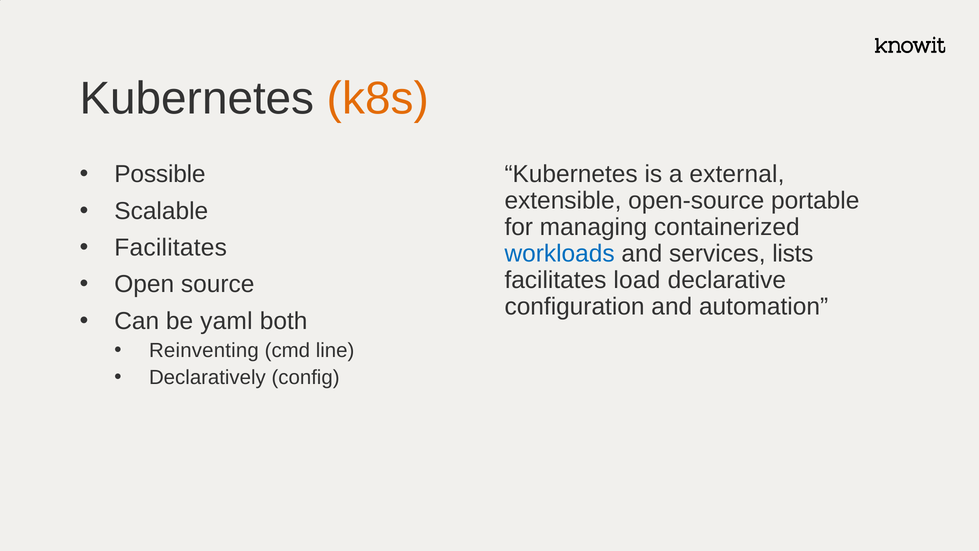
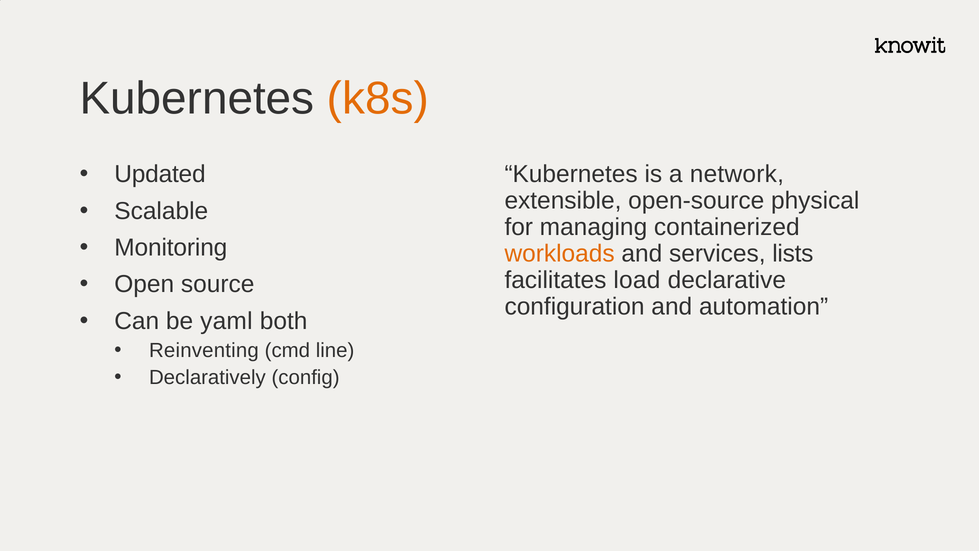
Possible: Possible -> Updated
external: external -> network
portable: portable -> physical
Facilitates at (171, 247): Facilitates -> Monitoring
workloads colour: blue -> orange
